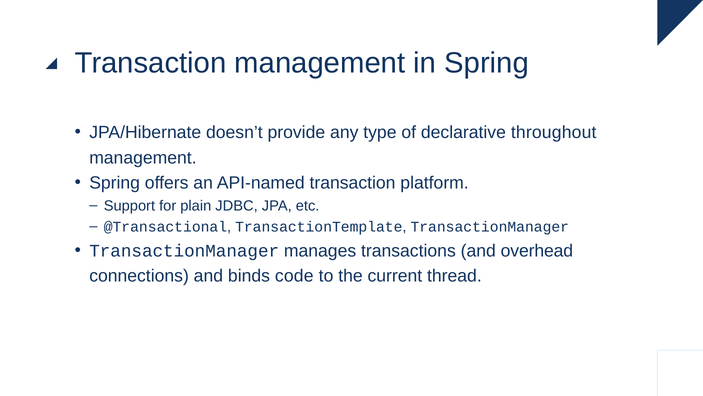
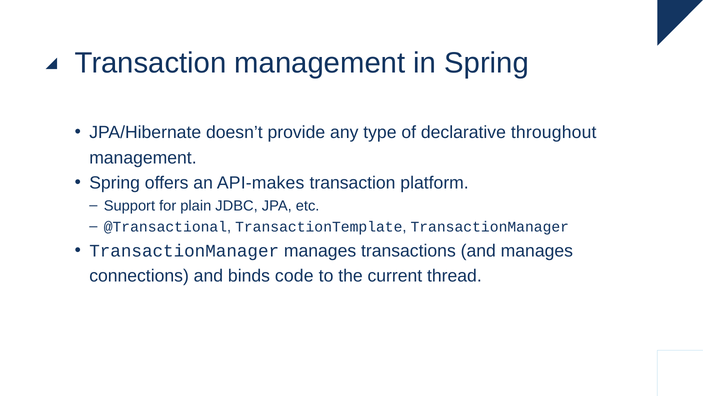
API-named: API-named -> API-makes
and overhead: overhead -> manages
